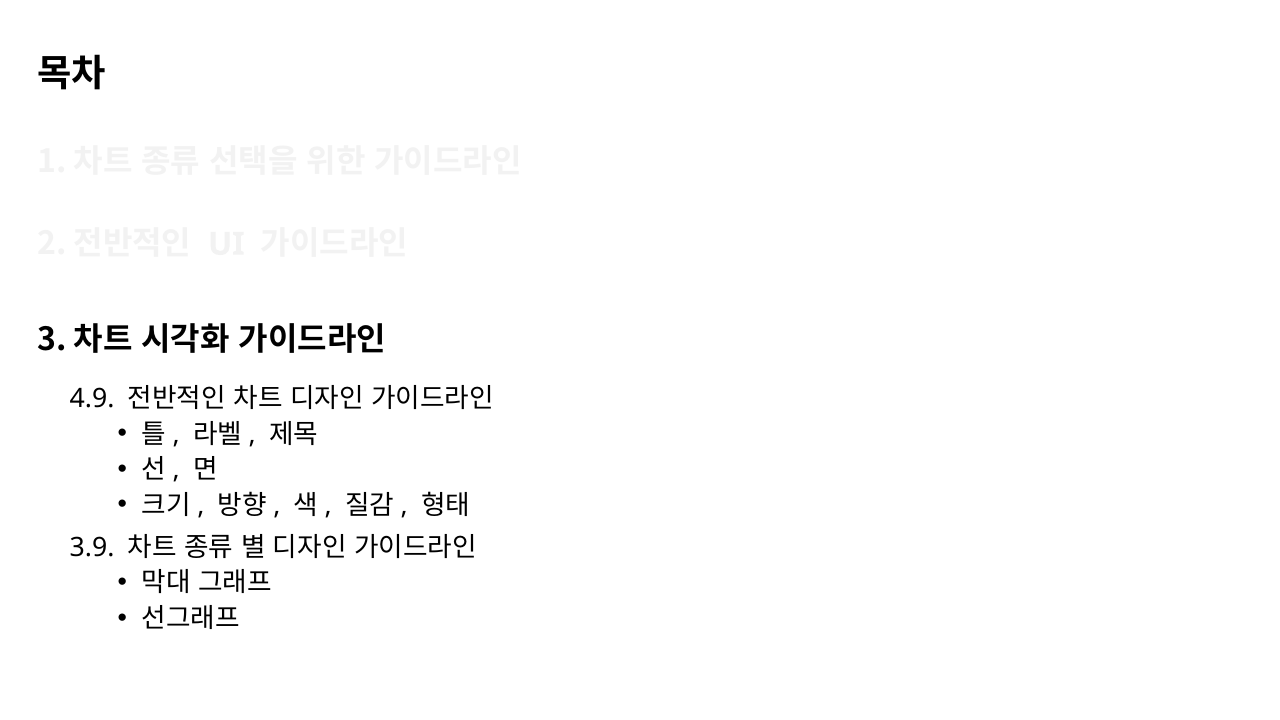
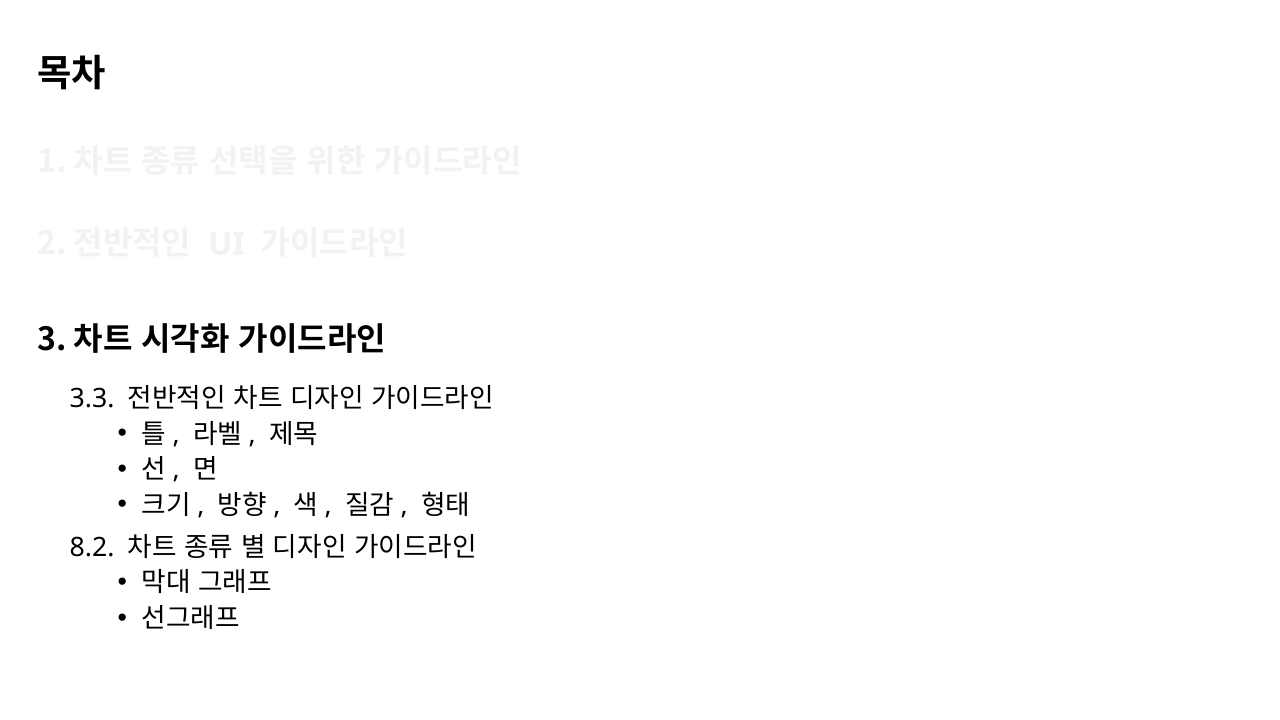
4.9: 4.9 -> 3.3
3.9: 3.9 -> 8.2
